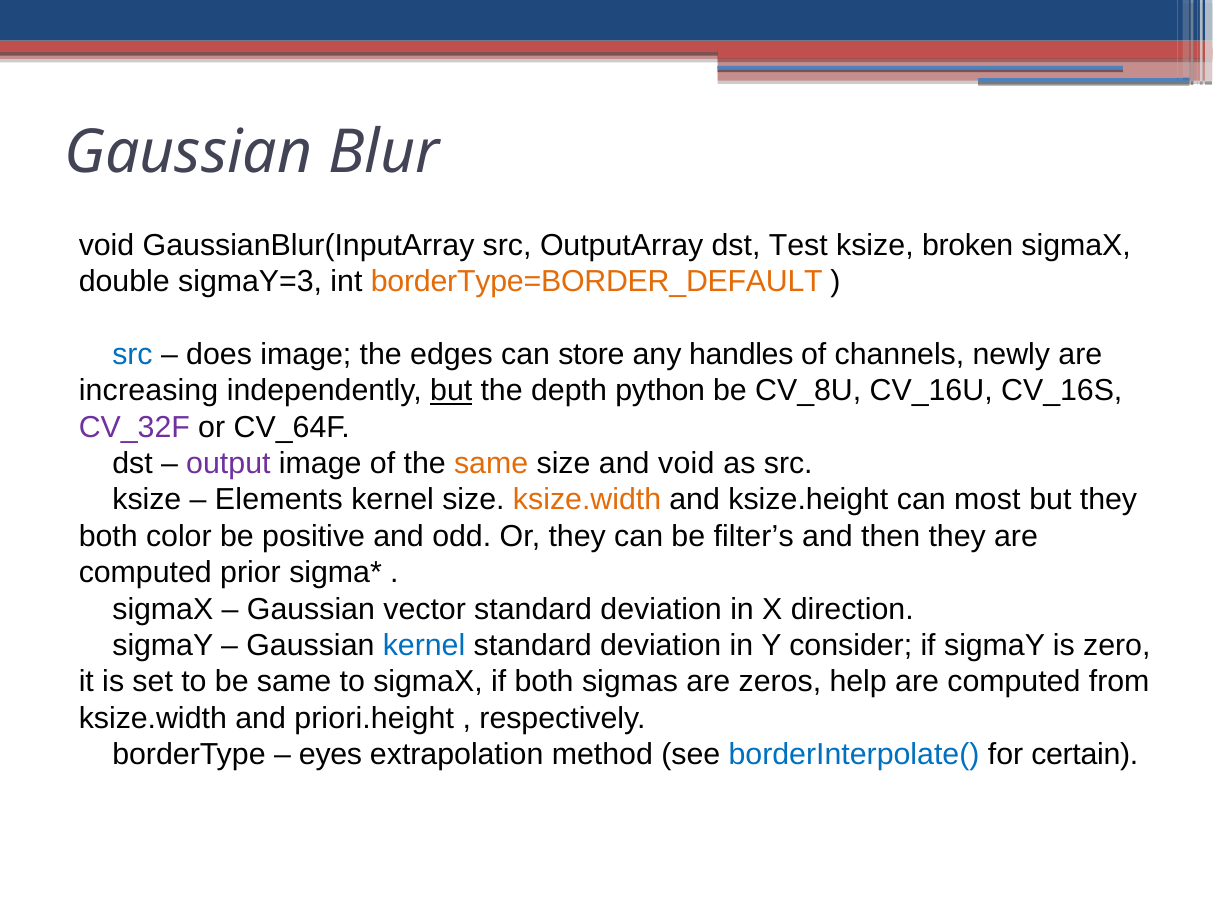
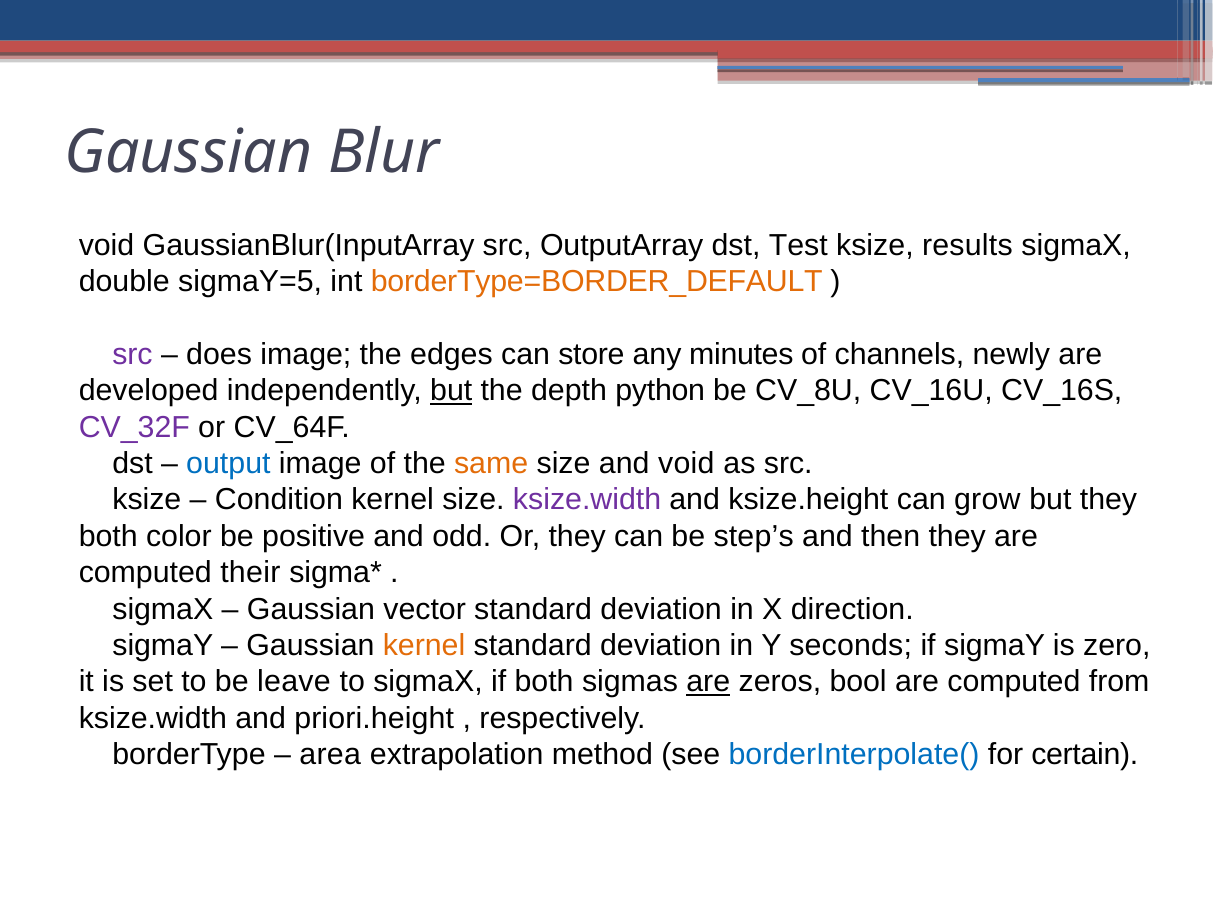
broken: broken -> results
sigmaY=3: sigmaY=3 -> sigmaY=5
src at (133, 354) colour: blue -> purple
handles: handles -> minutes
increasing: increasing -> developed
output colour: purple -> blue
Elements: Elements -> Condition
ksize.width at (587, 500) colour: orange -> purple
most: most -> grow
filter’s: filter’s -> step’s
prior: prior -> their
kernel at (424, 645) colour: blue -> orange
consider: consider -> seconds
be same: same -> leave
are at (708, 682) underline: none -> present
help: help -> bool
eyes: eyes -> area
